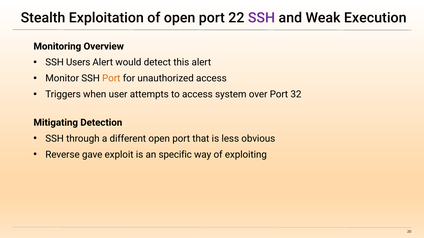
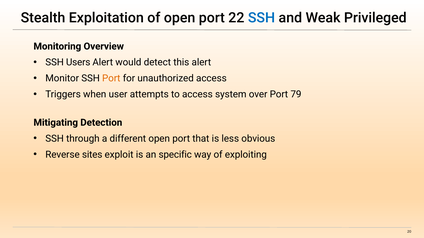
SSH at (261, 18) colour: purple -> blue
Execution: Execution -> Privileged
32: 32 -> 79
gave: gave -> sites
